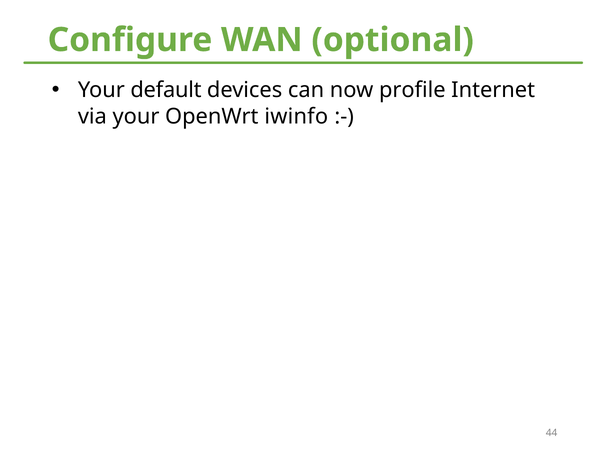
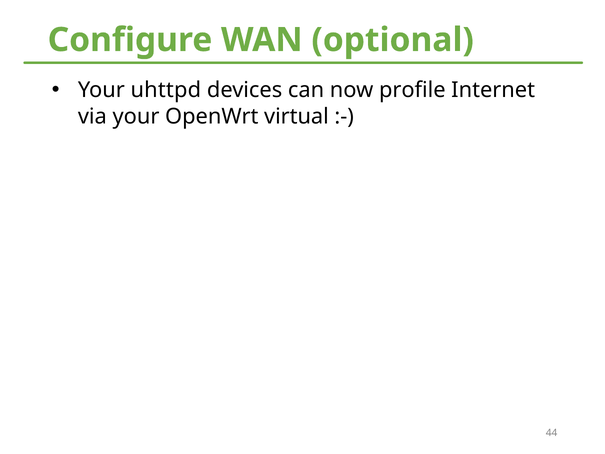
default: default -> uhttpd
iwinfo: iwinfo -> virtual
